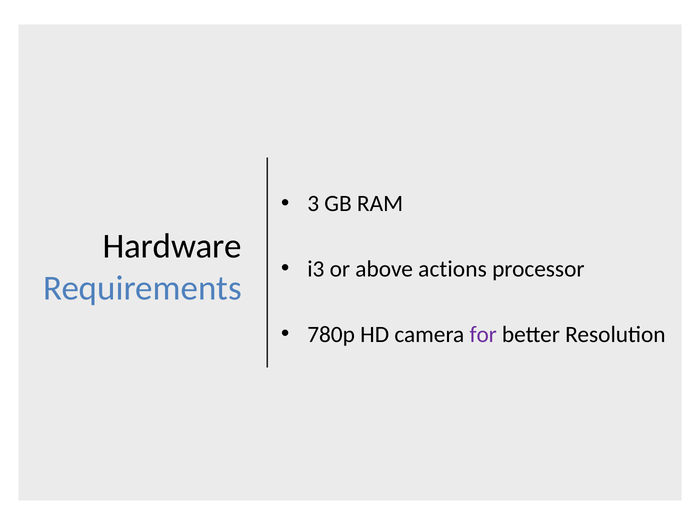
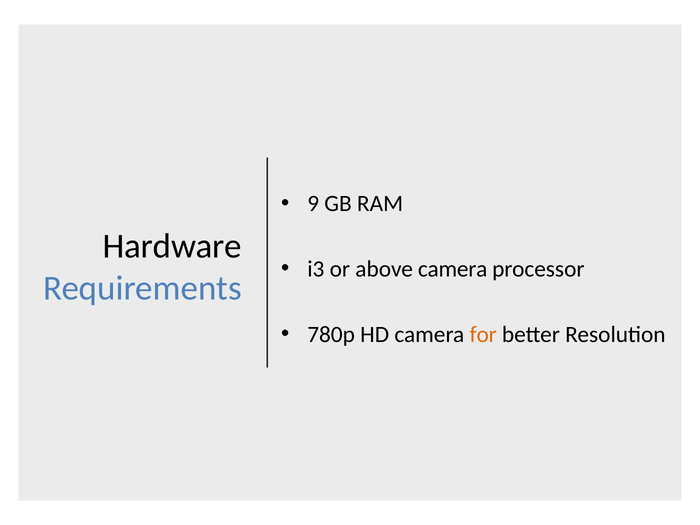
3: 3 -> 9
above actions: actions -> camera
for colour: purple -> orange
